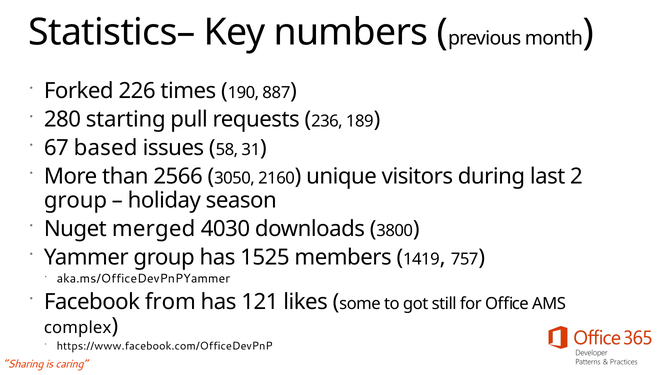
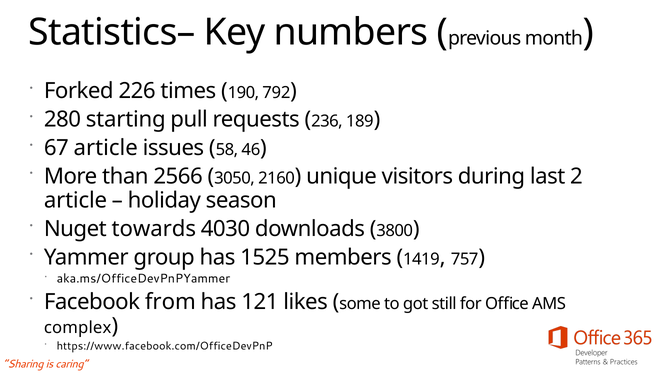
887: 887 -> 792
67 based: based -> article
31: 31 -> 46
group at (75, 200): group -> article
merged: merged -> towards
